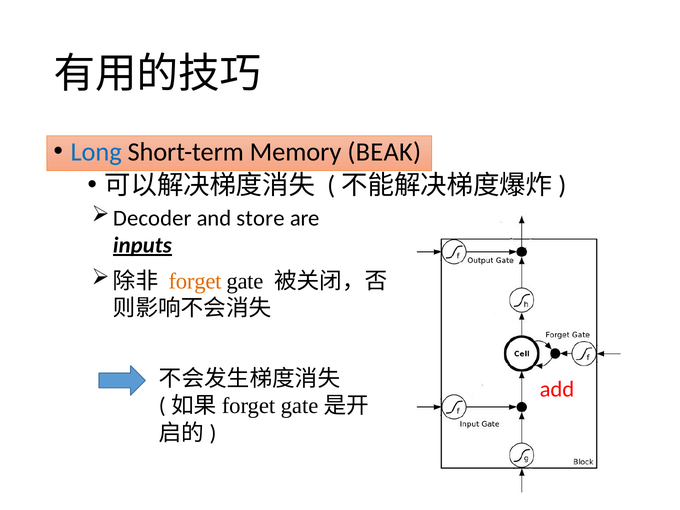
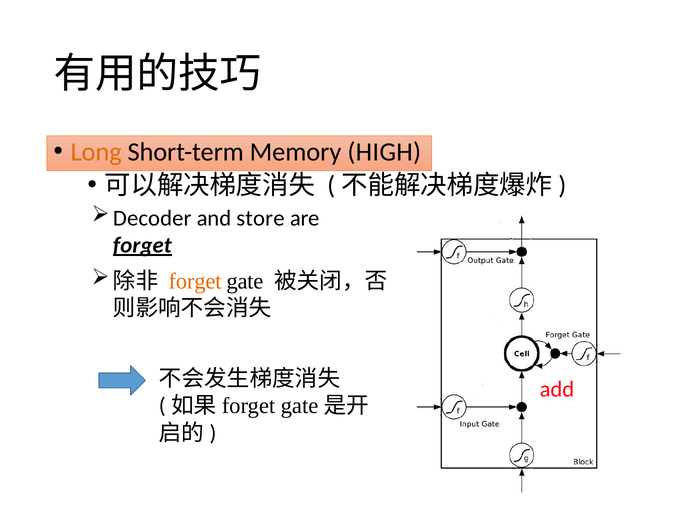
Long colour: blue -> orange
BEAK: BEAK -> HIGH
inputs at (142, 245): inputs -> forget
